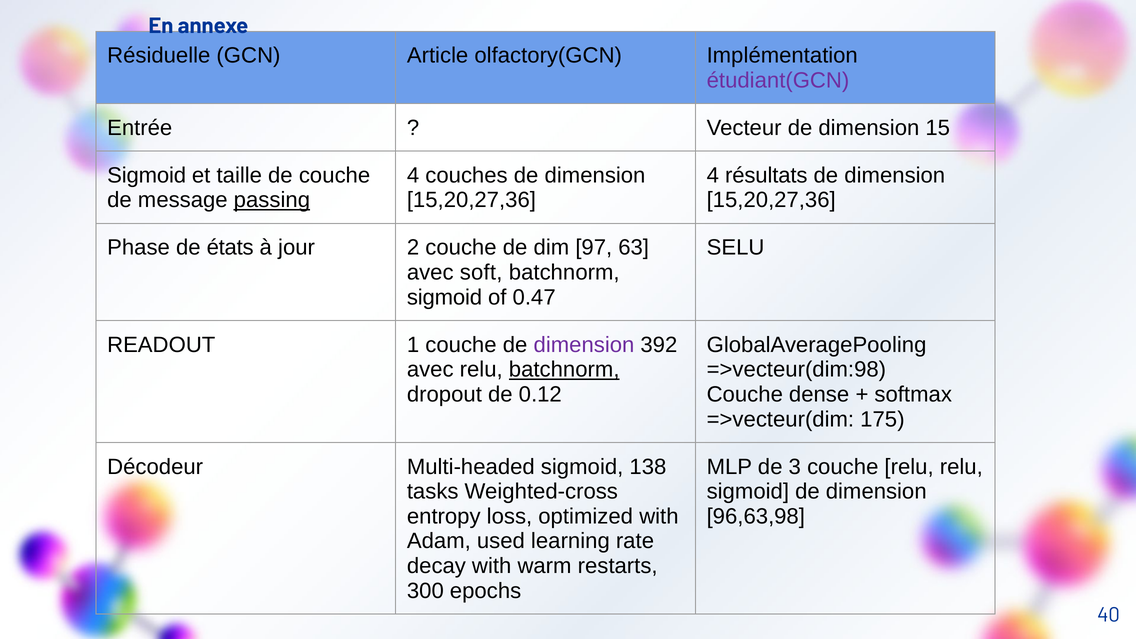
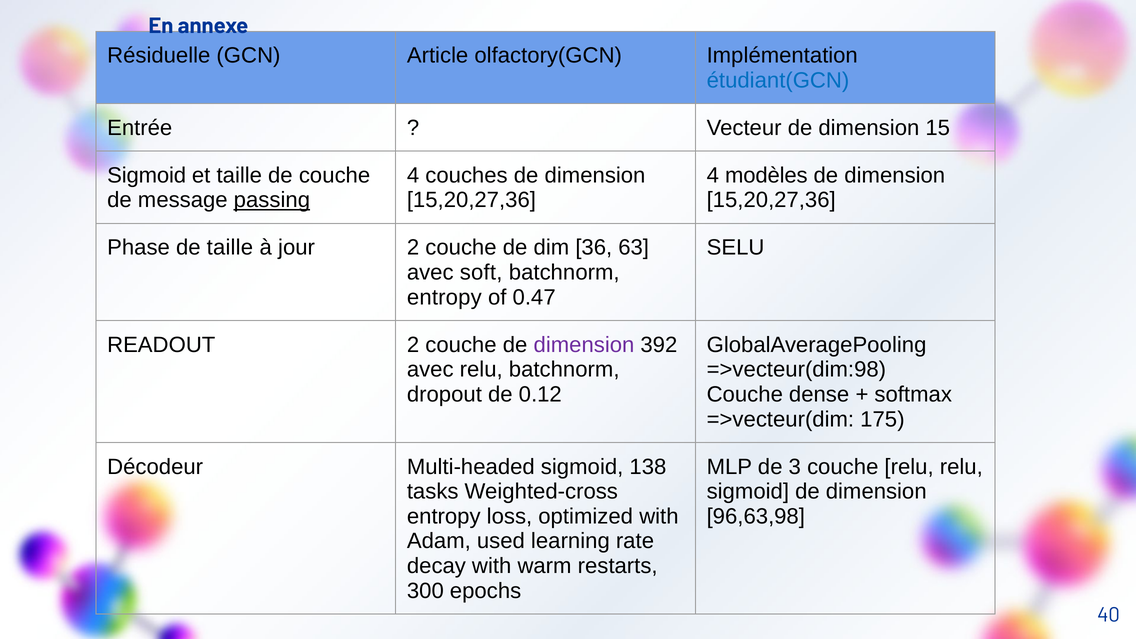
étudiant(GCN colour: purple -> blue
résultats: résultats -> modèles
de états: états -> taille
97: 97 -> 36
sigmoid at (445, 297): sigmoid -> entropy
READOUT 1: 1 -> 2
batchnorm at (564, 370) underline: present -> none
